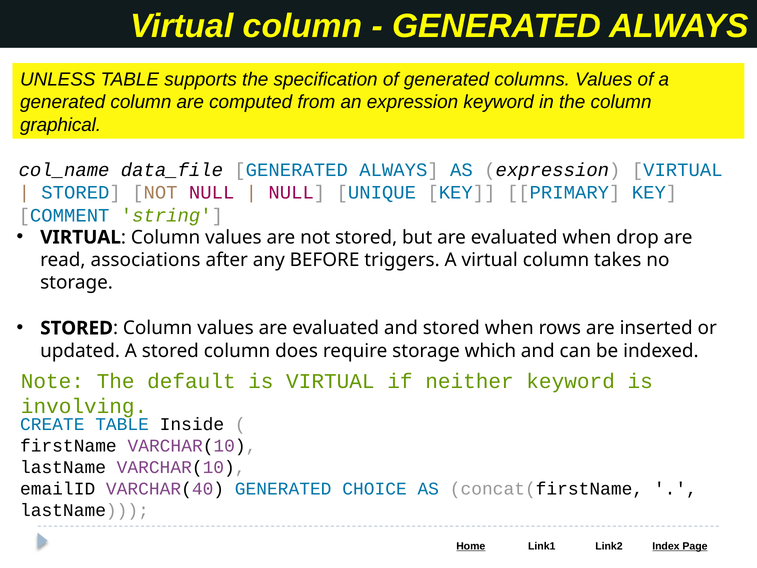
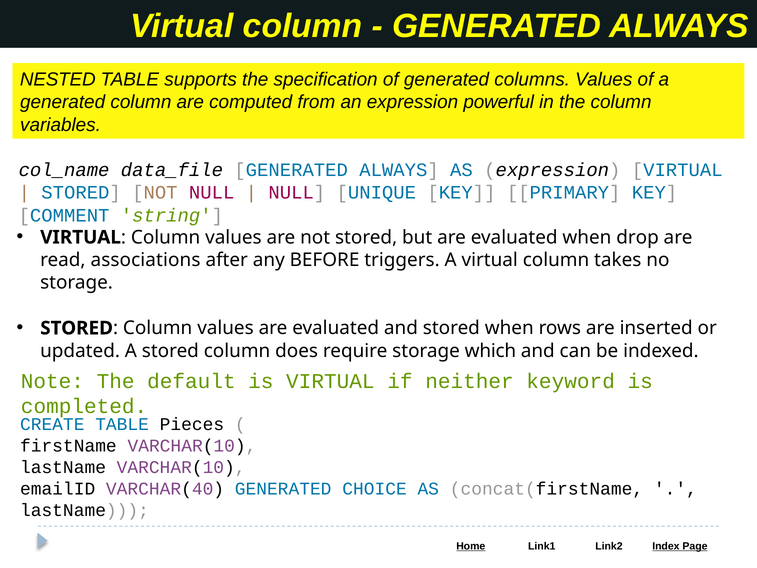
UNLESS: UNLESS -> NESTED
expression keyword: keyword -> powerful
graphical: graphical -> variables
involving: involving -> completed
Inside: Inside -> Pieces
